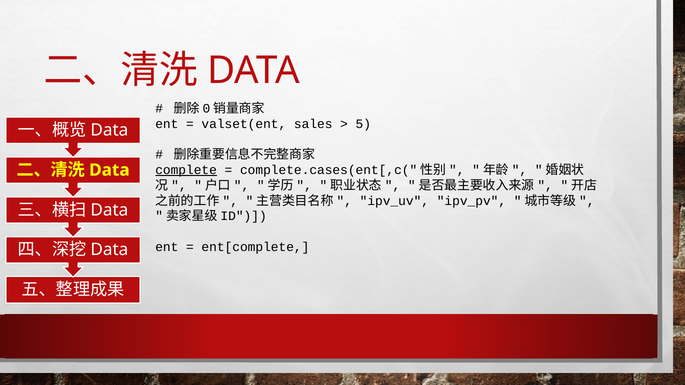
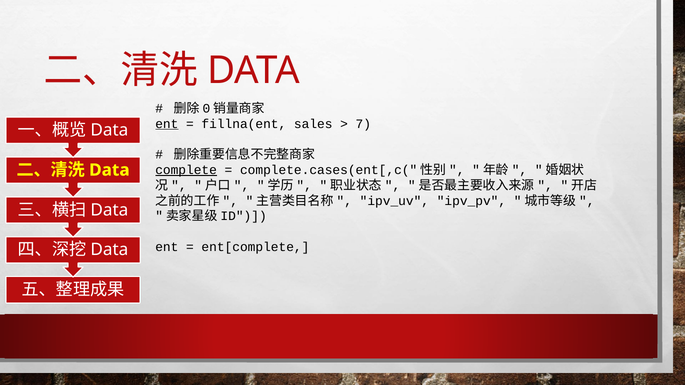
ent at (167, 124) underline: none -> present
valset(ent: valset(ent -> fillna(ent
5: 5 -> 7
